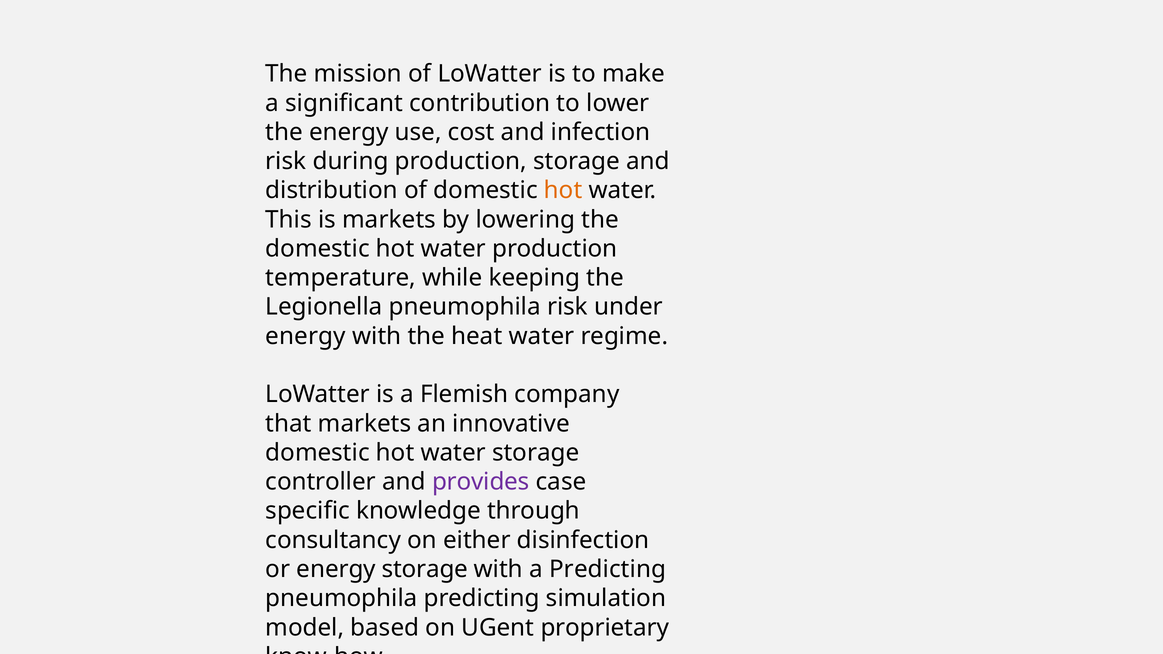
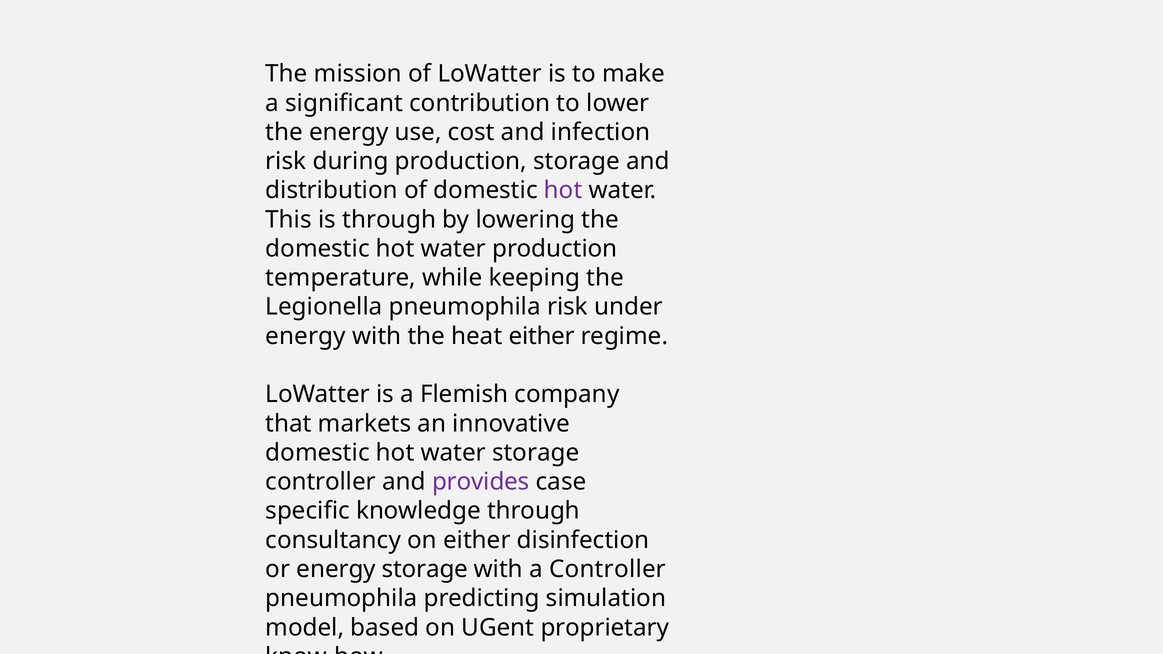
hot at (563, 190) colour: orange -> purple
is markets: markets -> through
heat water: water -> either
a Predicting: Predicting -> Controller
